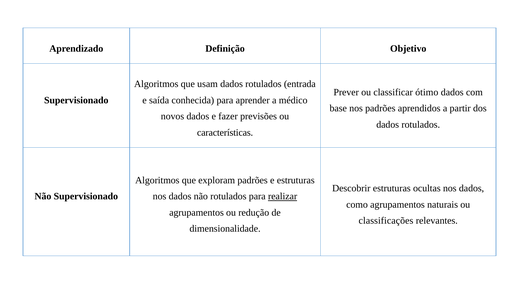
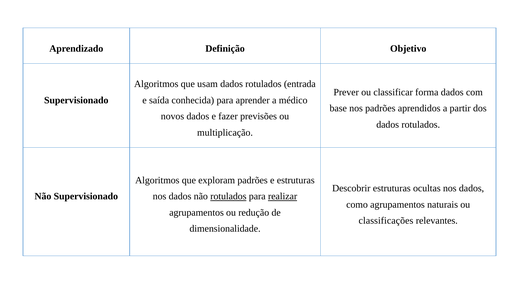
ótimo: ótimo -> forma
características: características -> multiplicação
rotulados at (228, 196) underline: none -> present
